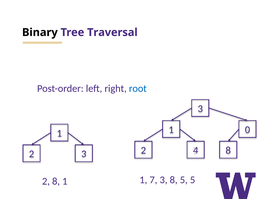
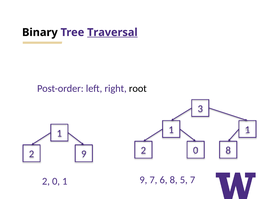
Traversal underline: none -> present
root colour: blue -> black
1 0: 0 -> 1
4 at (196, 150): 4 -> 0
2 3: 3 -> 9
8 at (56, 181): 8 -> 0
1 1: 1 -> 9
7 3: 3 -> 6
5 5: 5 -> 7
